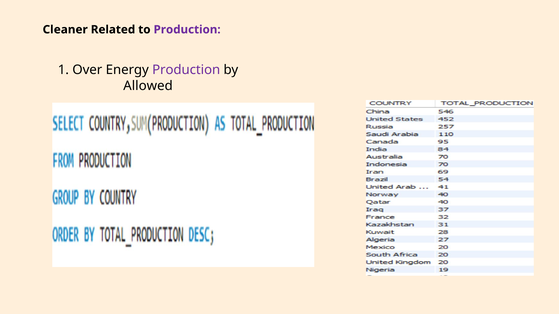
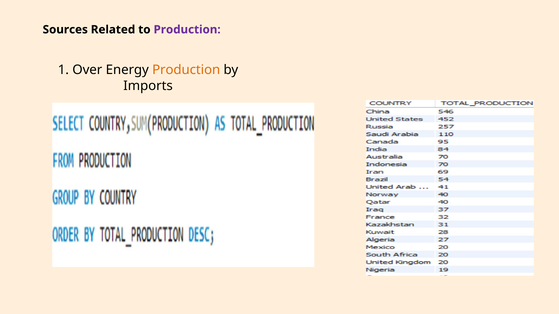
Cleaner: Cleaner -> Sources
Production at (186, 70) colour: purple -> orange
Allowed: Allowed -> Imports
